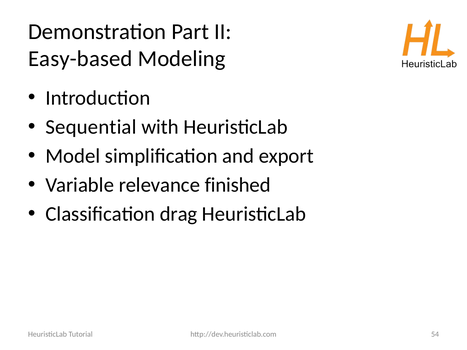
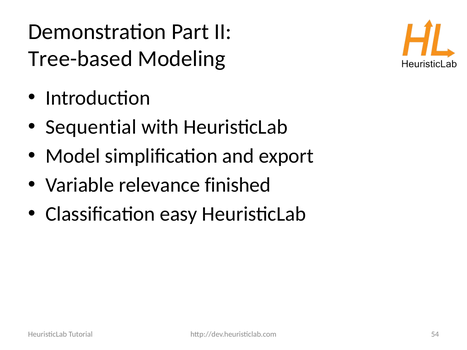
Easy-based: Easy-based -> Tree-based
drag: drag -> easy
